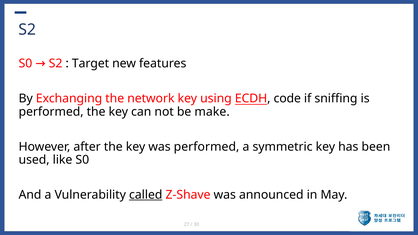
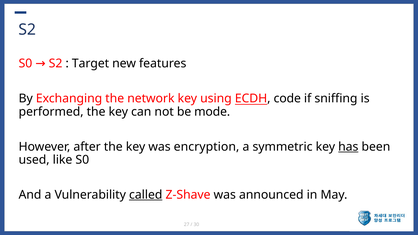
make: make -> mode
was performed: performed -> encryption
has underline: none -> present
